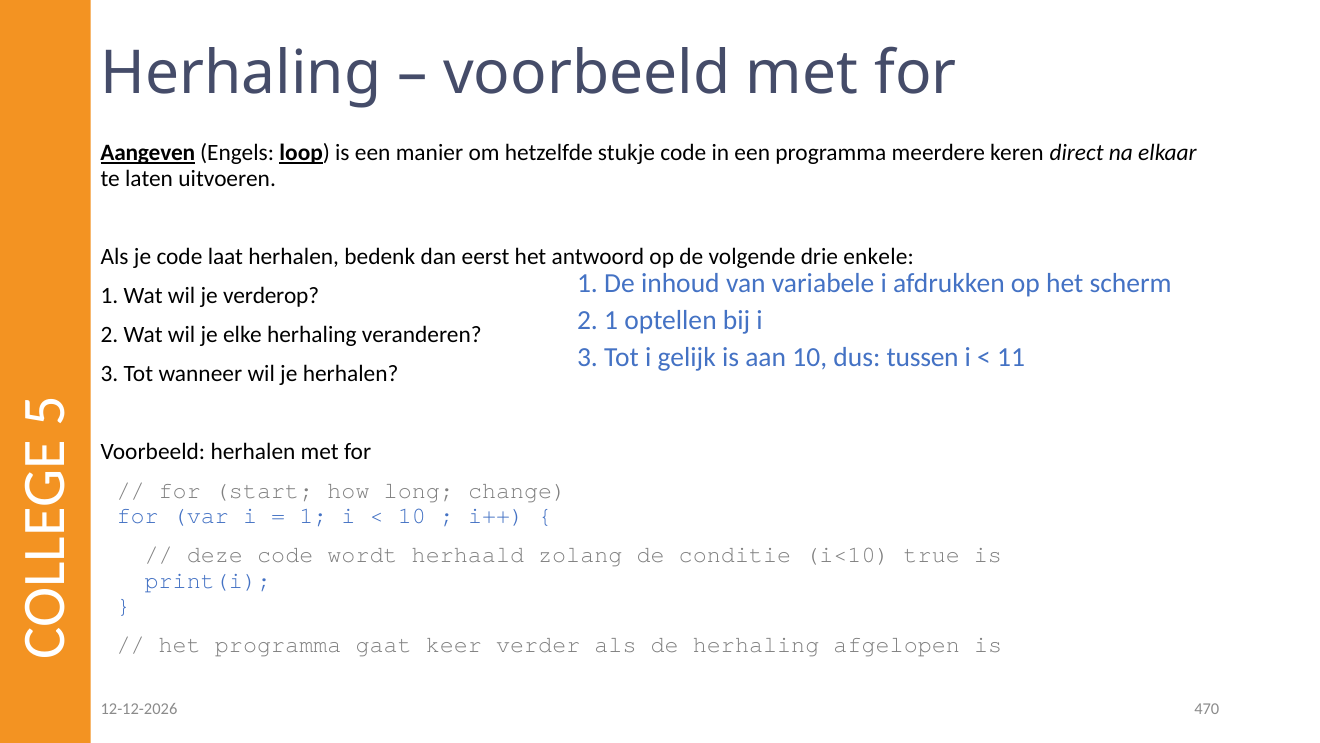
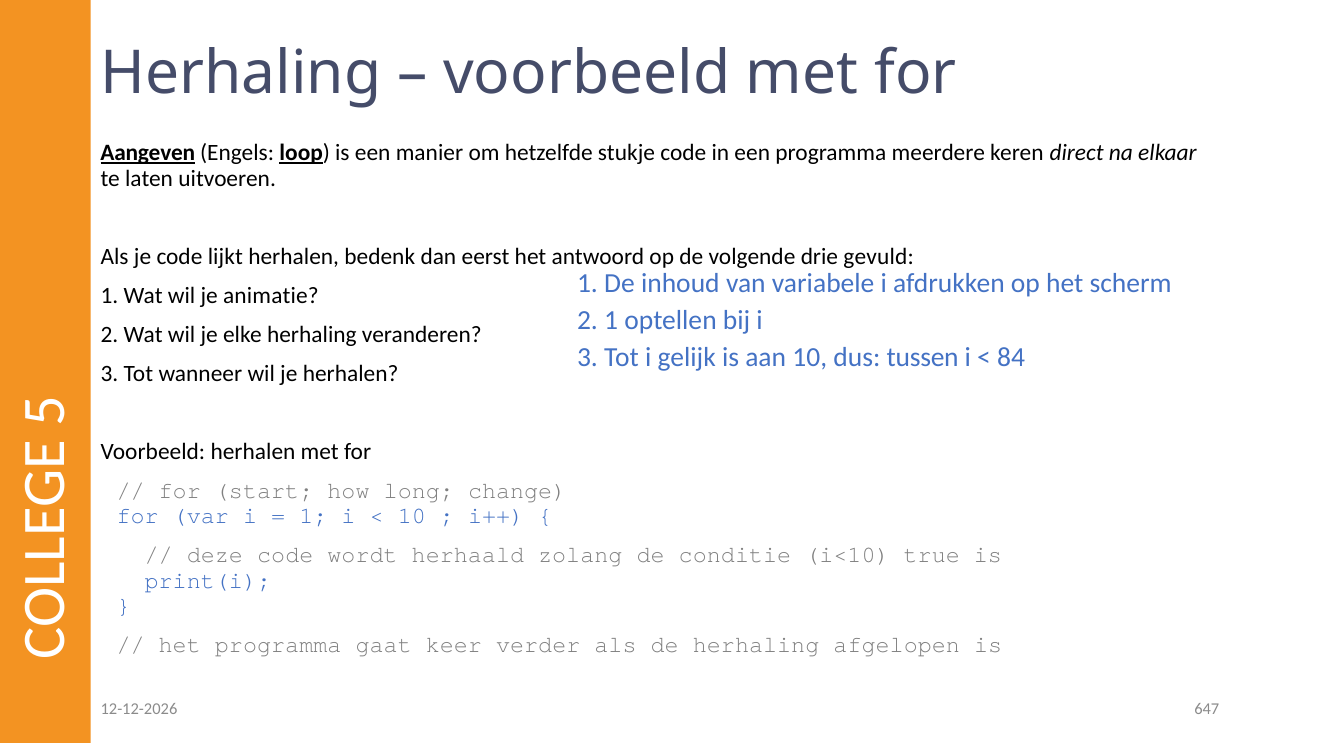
laat: laat -> lijkt
enkele: enkele -> gevuld
verderop: verderop -> animatie
11: 11 -> 84
470: 470 -> 647
